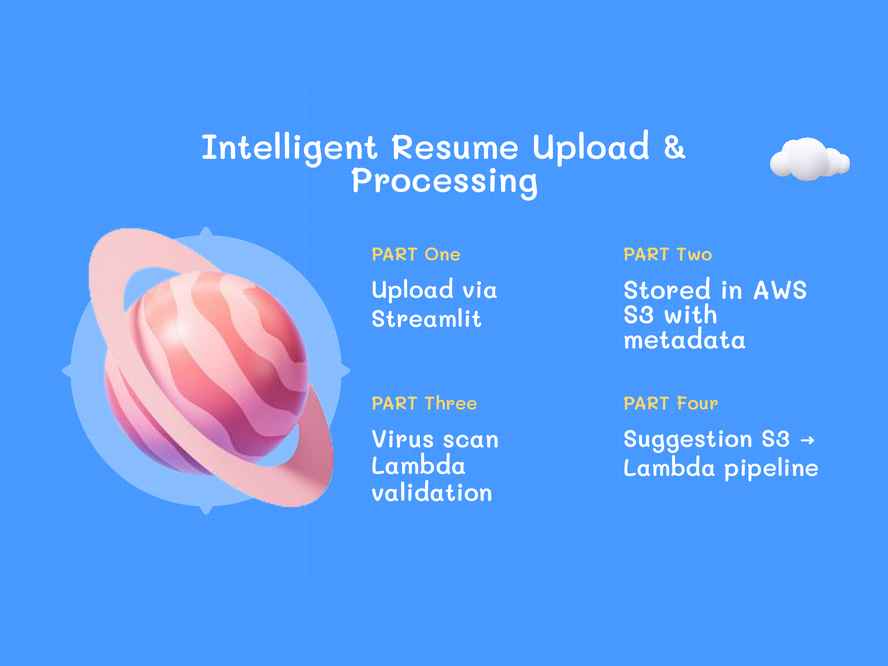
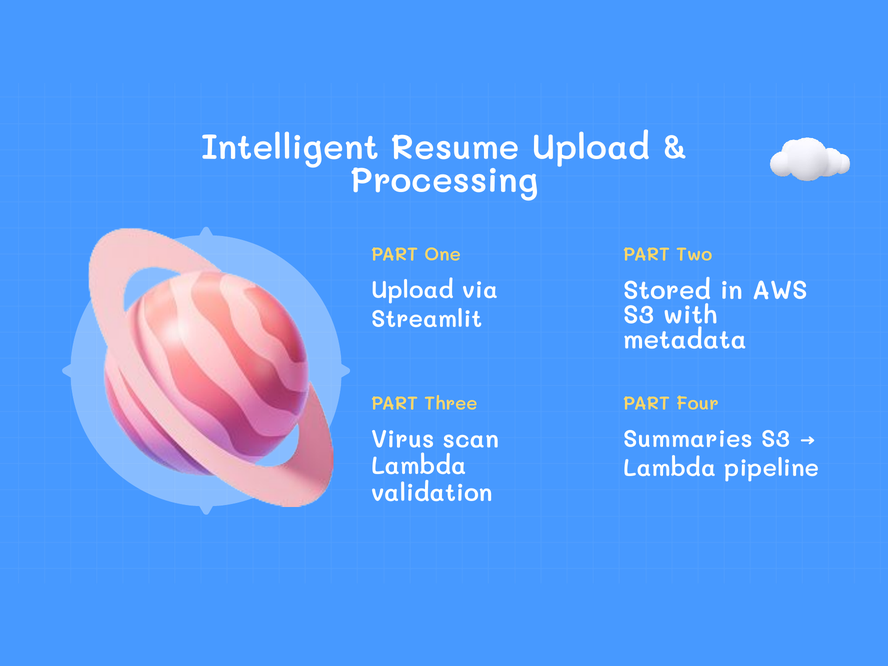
Suggestion: Suggestion -> Summaries
